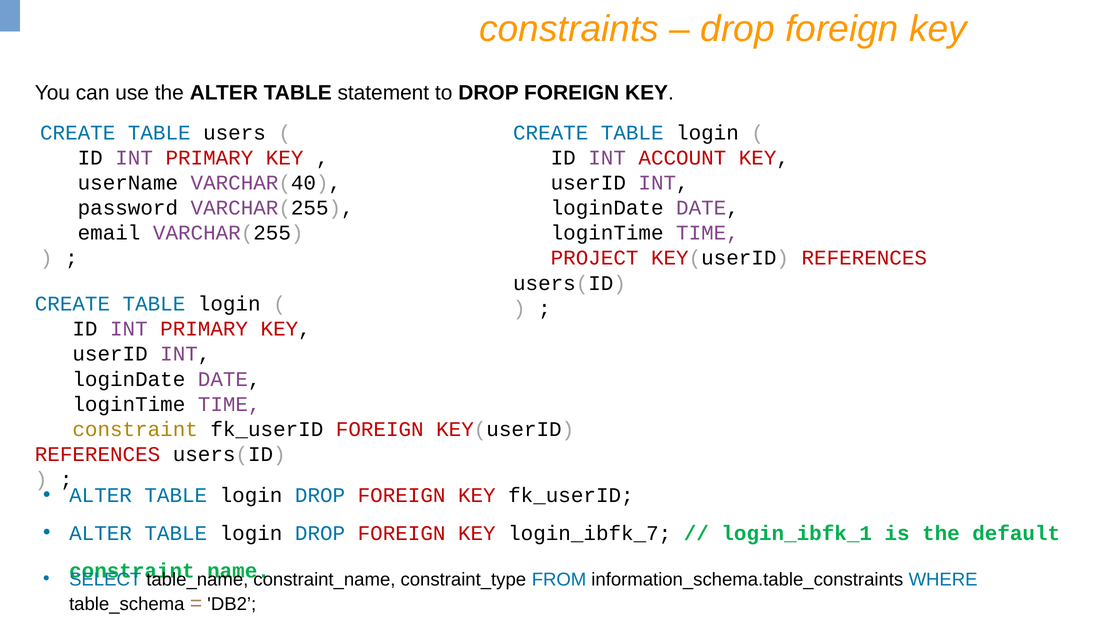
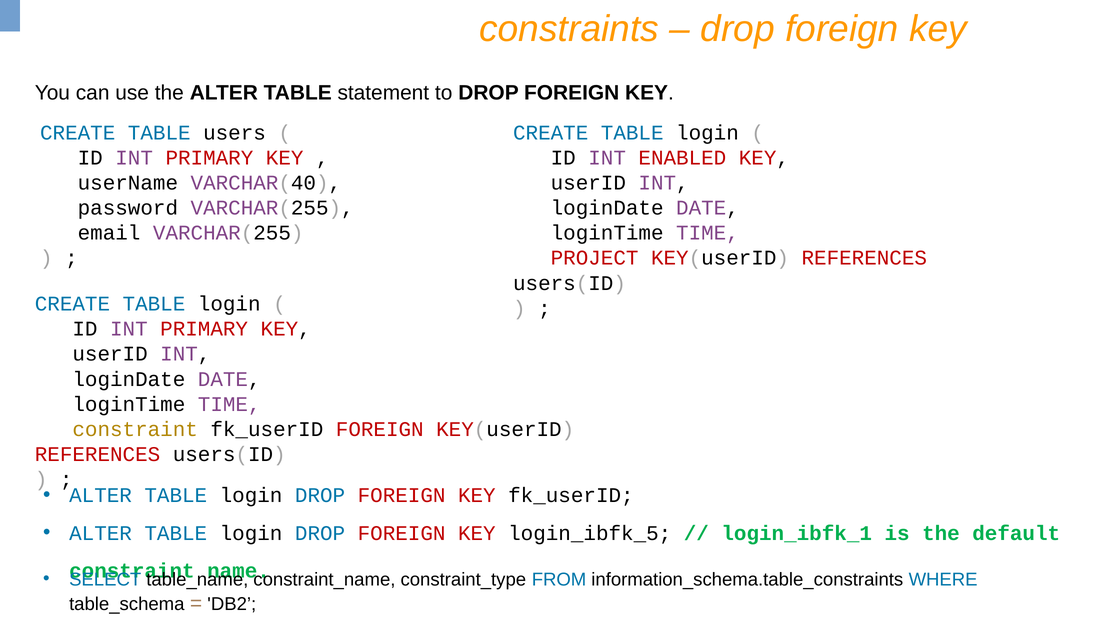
ACCOUNT: ACCOUNT -> ENABLED
login_ibfk_7: login_ibfk_7 -> login_ibfk_5
